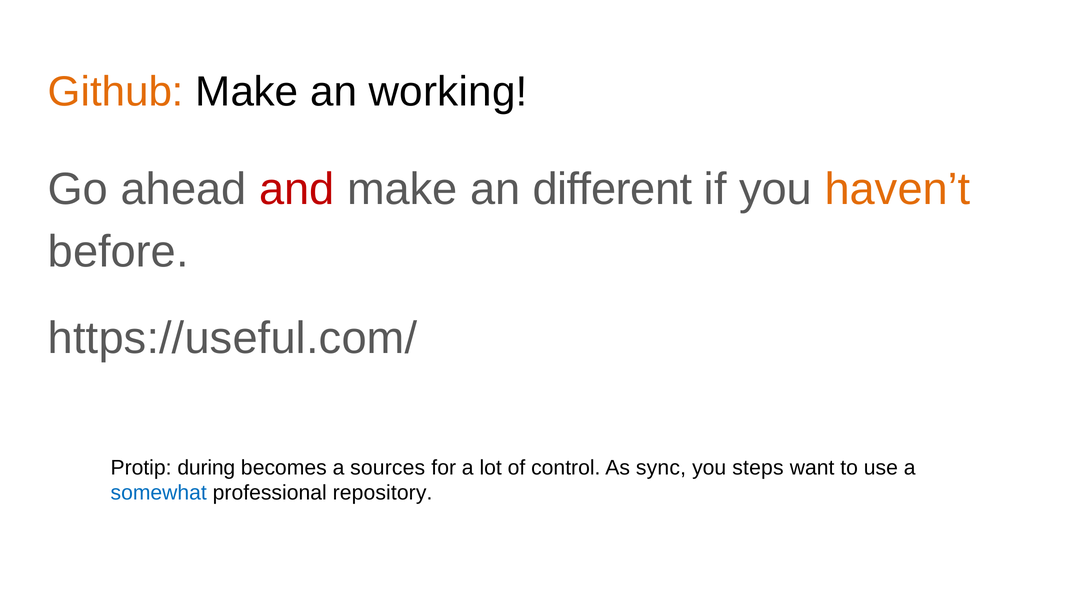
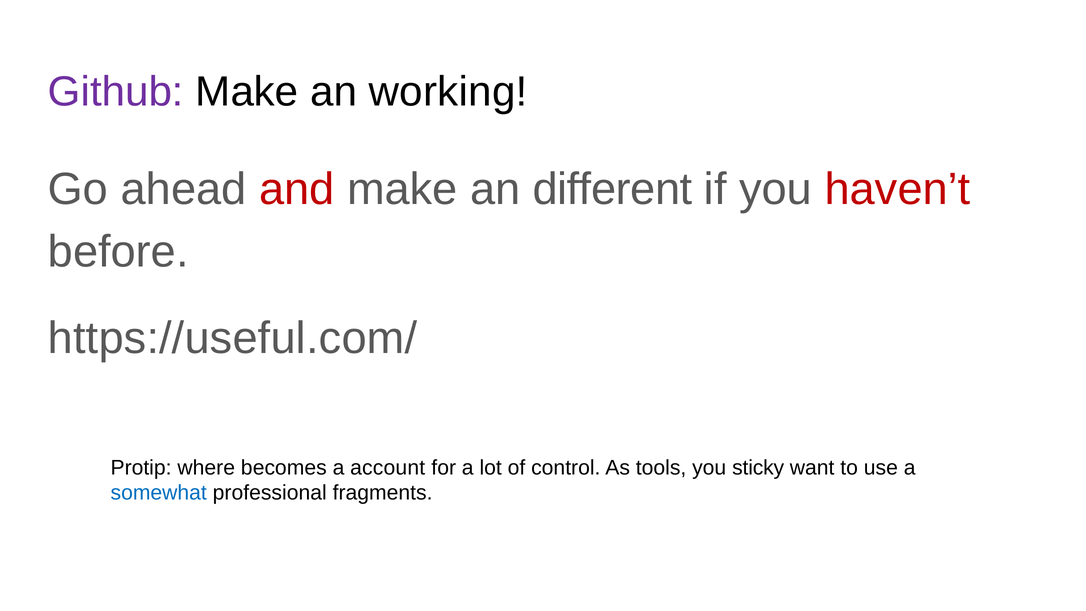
Github colour: orange -> purple
haven’t colour: orange -> red
during: during -> where
sources: sources -> account
sync: sync -> tools
steps: steps -> sticky
repository: repository -> fragments
